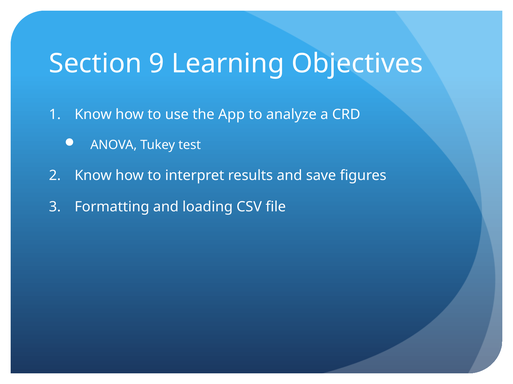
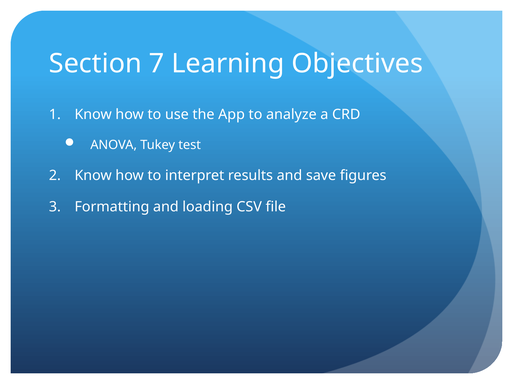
9: 9 -> 7
